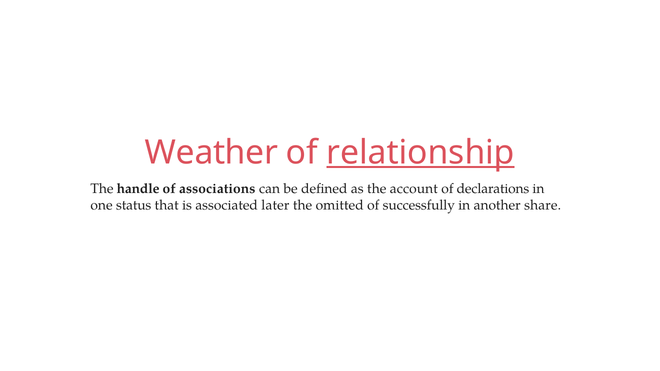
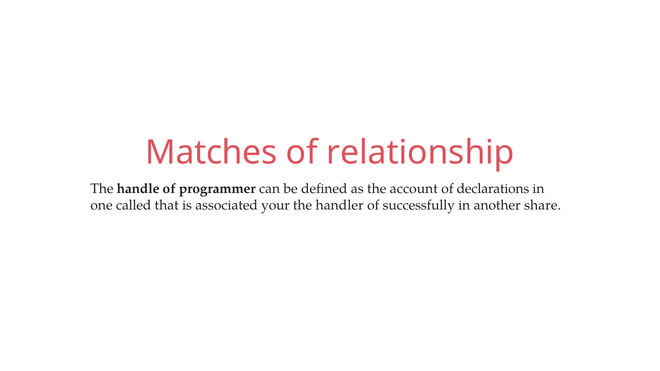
Weather: Weather -> Matches
relationship underline: present -> none
associations: associations -> programmer
status: status -> called
later: later -> your
omitted: omitted -> handler
